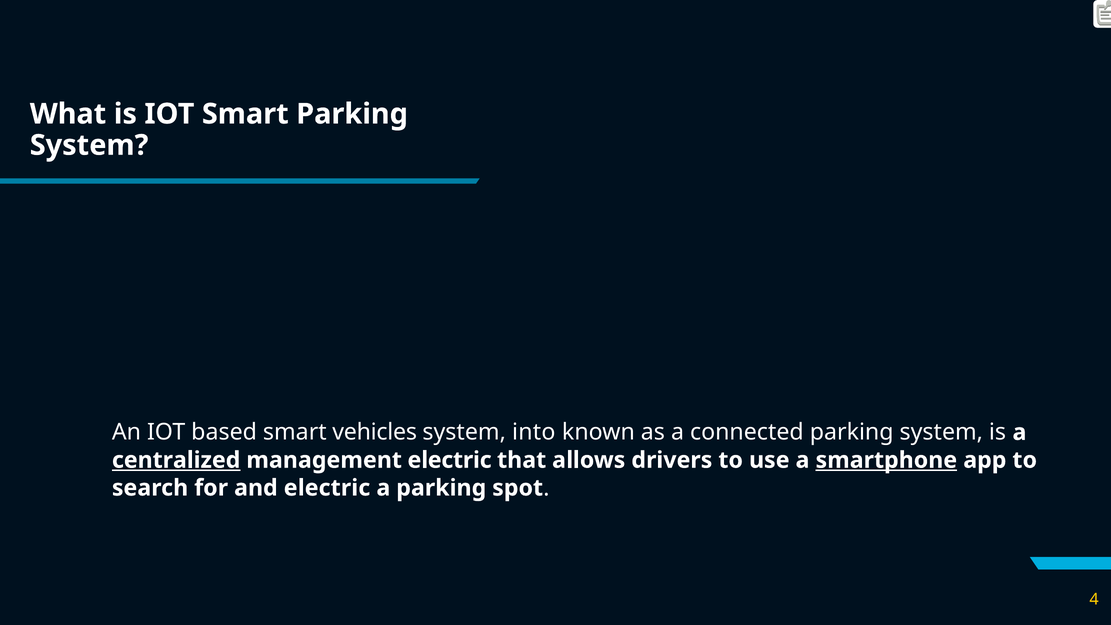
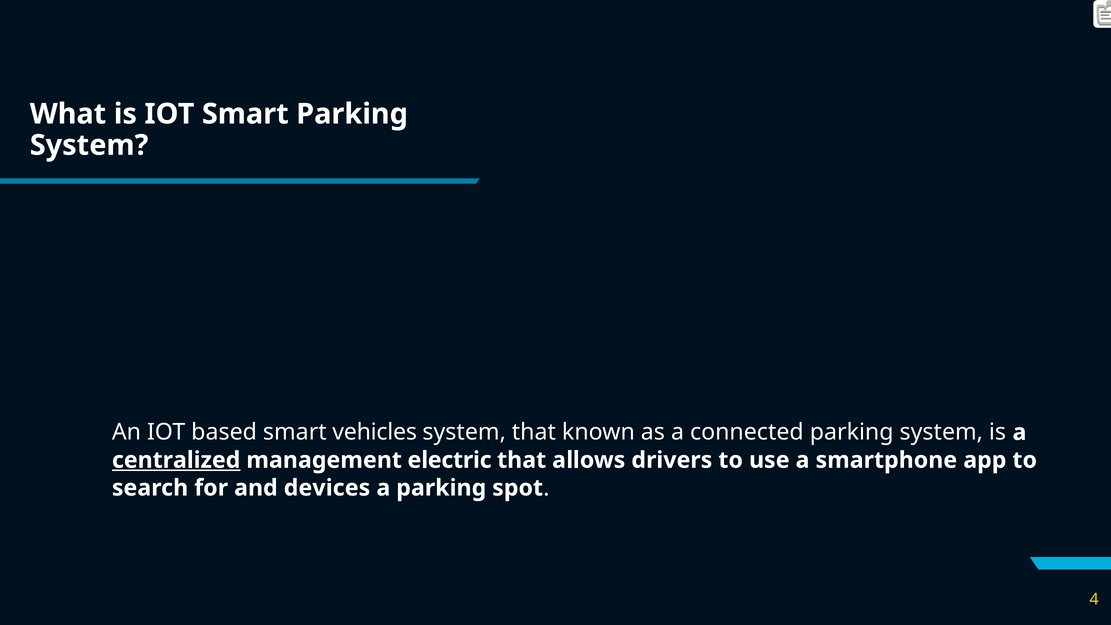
system into: into -> that
smartphone underline: present -> none
and electric: electric -> devices
